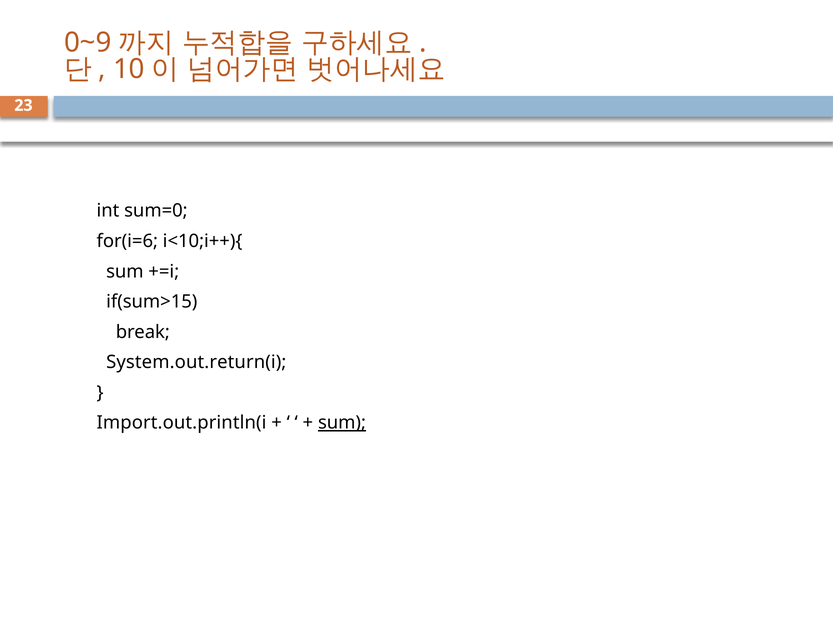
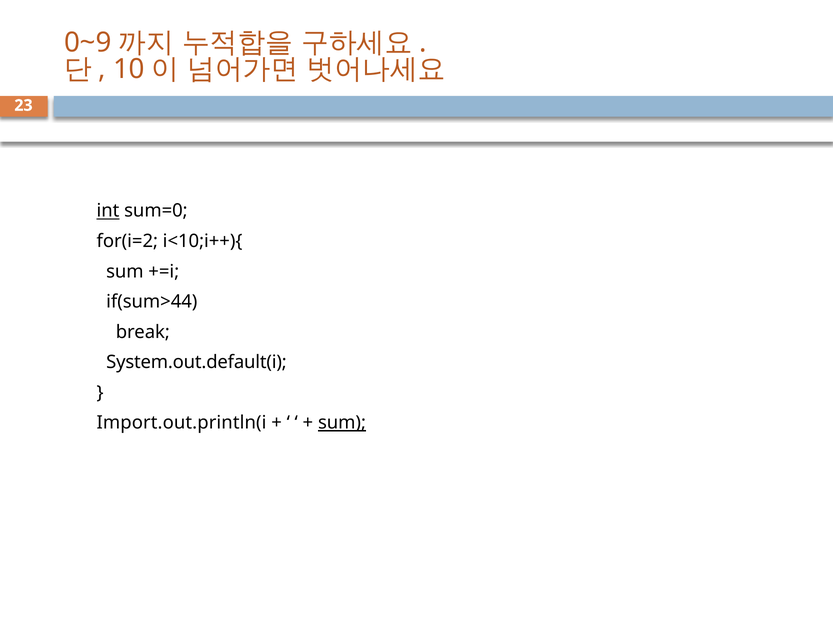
int underline: none -> present
for(i=6: for(i=6 -> for(i=2
if(sum>15: if(sum>15 -> if(sum>44
System.out.return(i: System.out.return(i -> System.out.default(i
